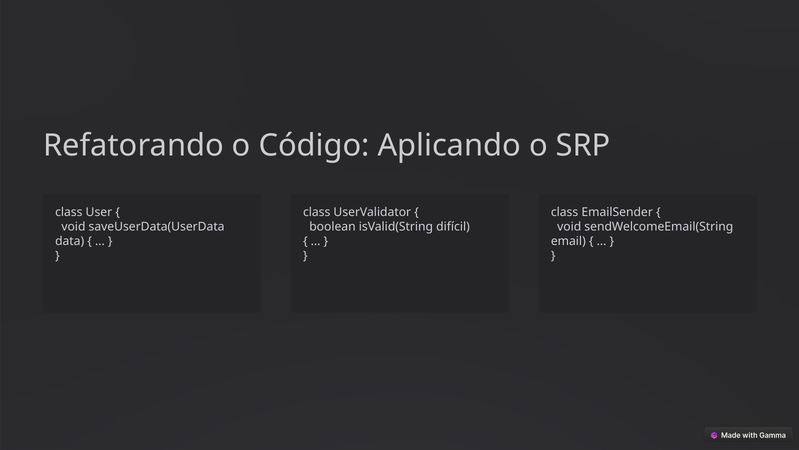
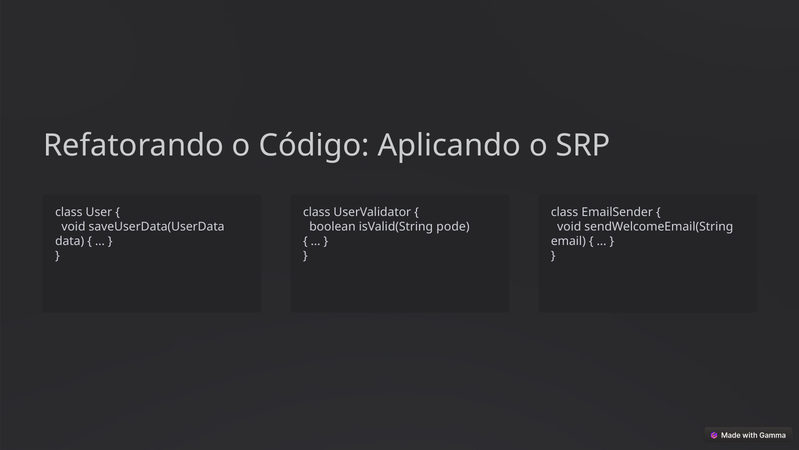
difícil: difícil -> pode
